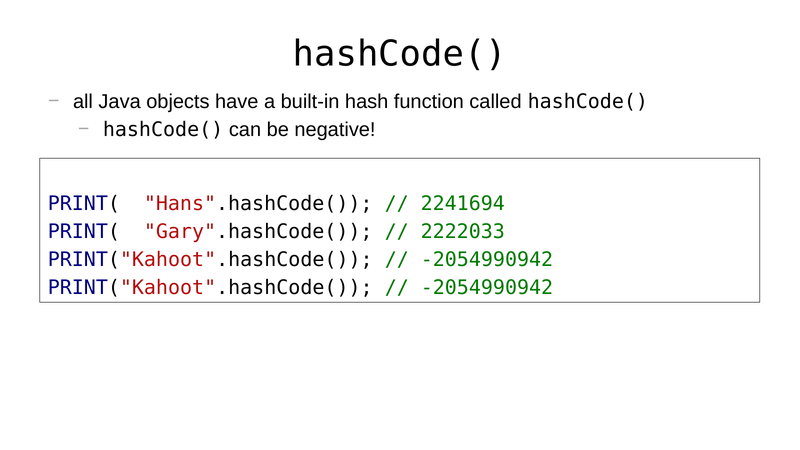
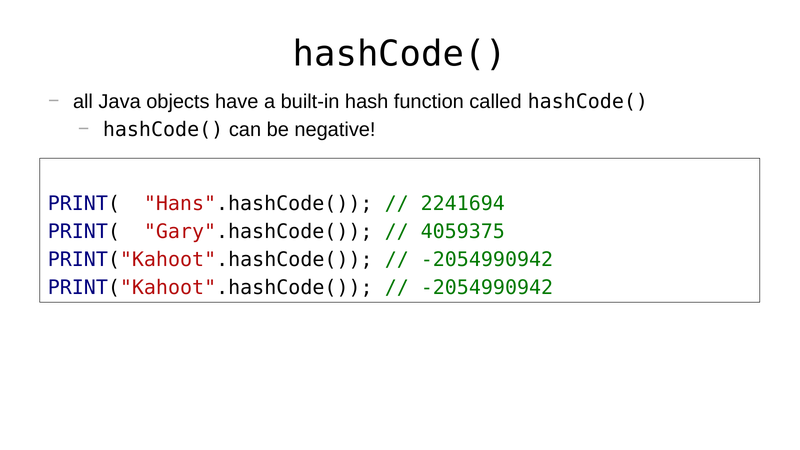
2222033: 2222033 -> 4059375
